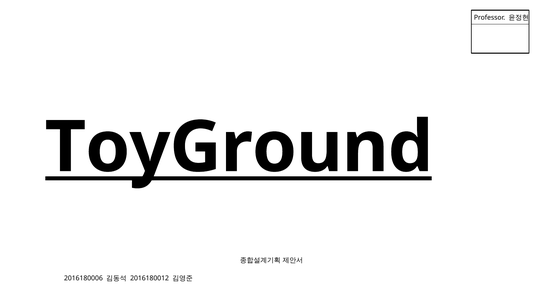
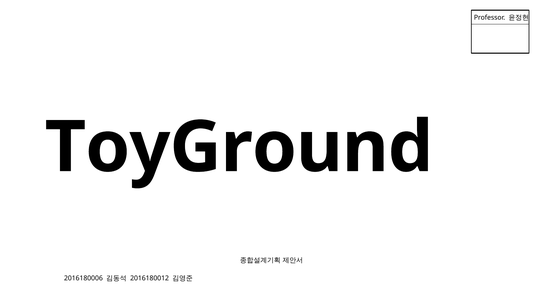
ToyGround underline: present -> none
